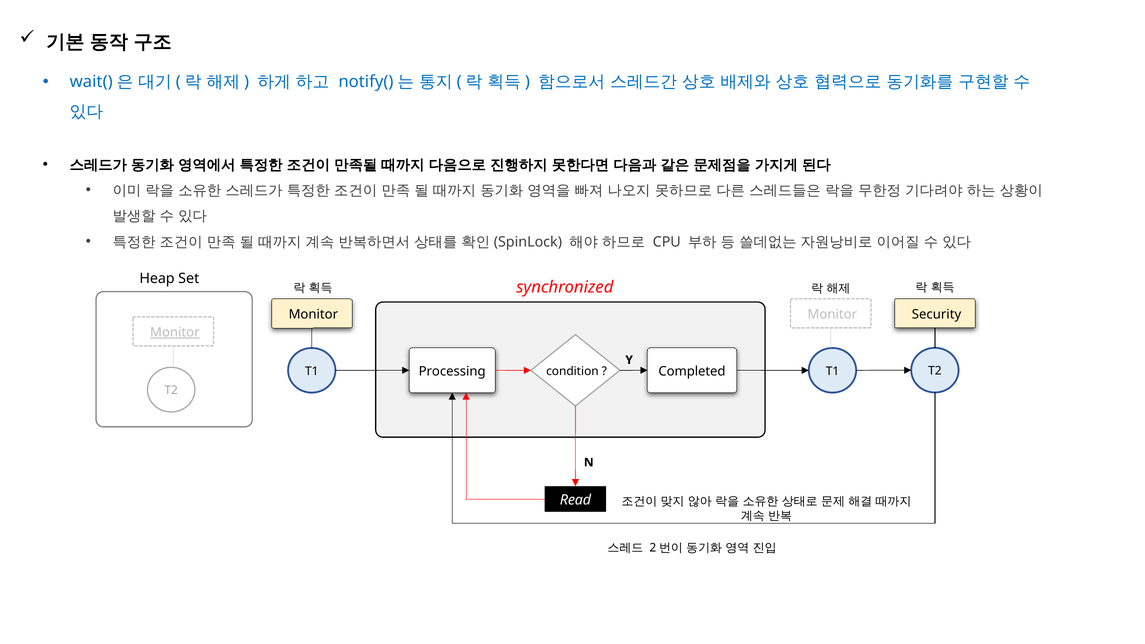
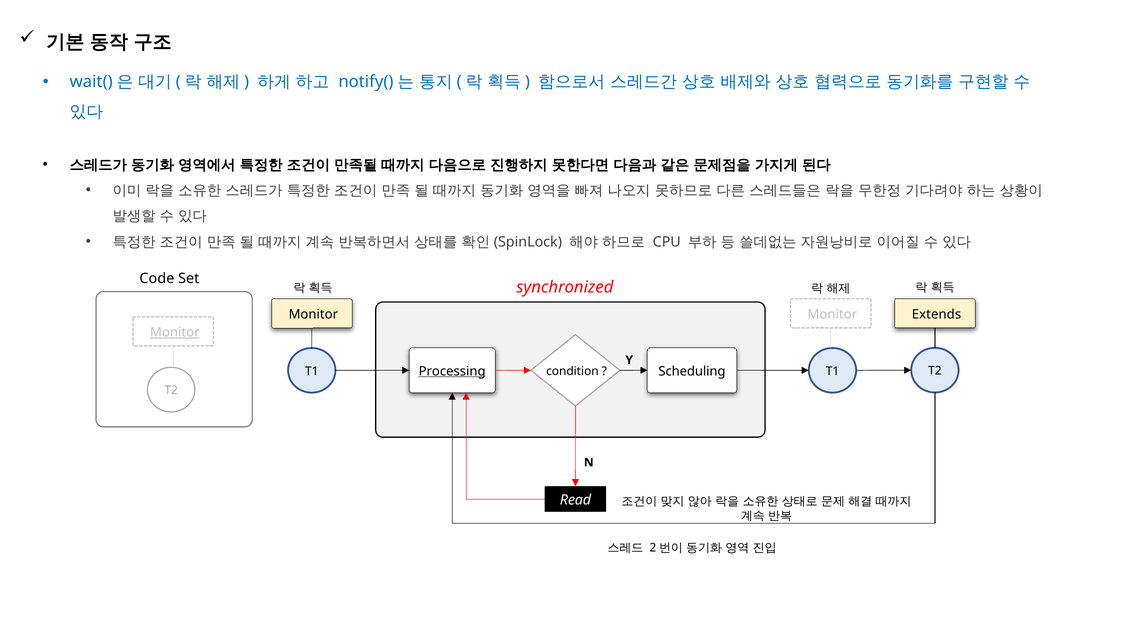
Heap: Heap -> Code
Security: Security -> Extends
Processing underline: none -> present
Completed: Completed -> Scheduling
